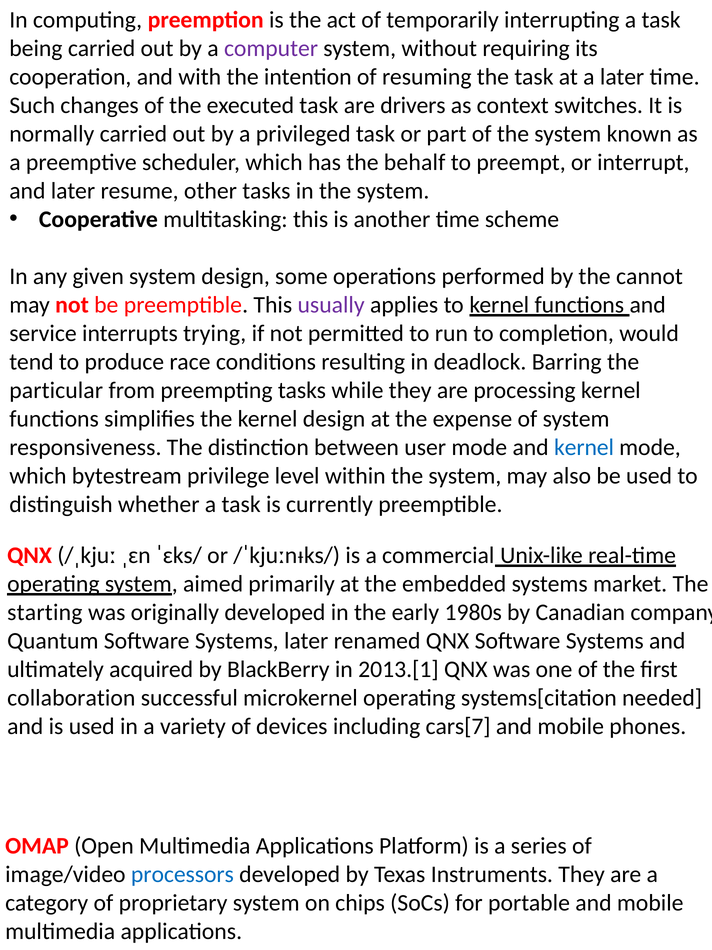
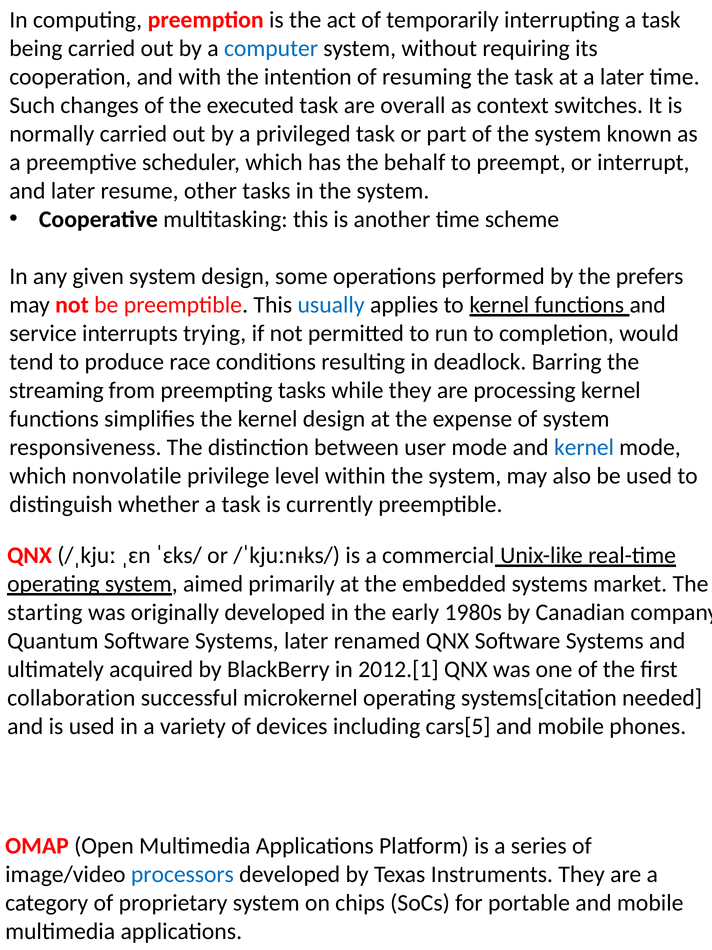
computer colour: purple -> blue
drivers: drivers -> overall
cannot: cannot -> prefers
usually colour: purple -> blue
particular: particular -> streaming
bytestream: bytestream -> nonvolatile
2013.[1: 2013.[1 -> 2012.[1
cars[7: cars[7 -> cars[5
